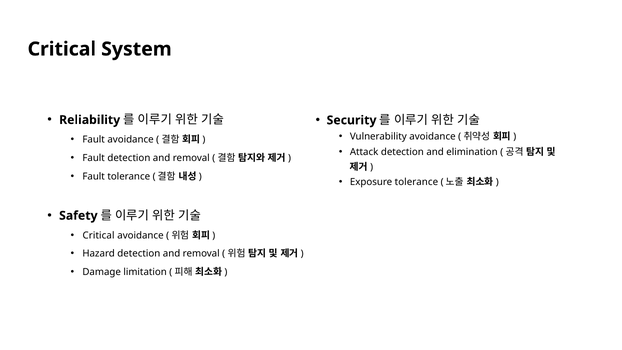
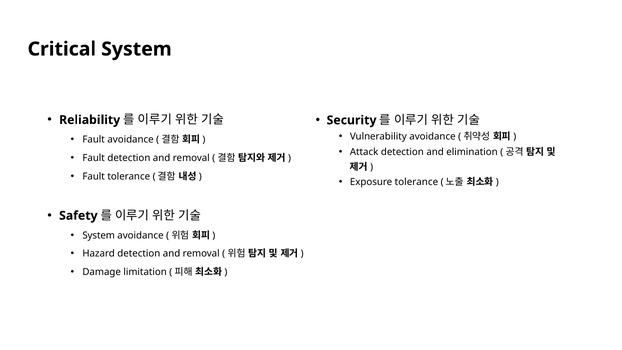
Critical at (99, 235): Critical -> System
